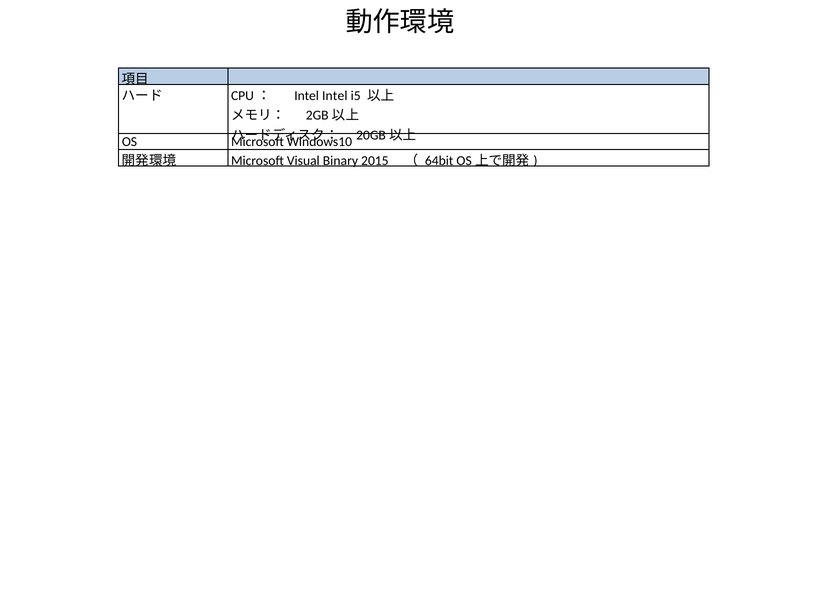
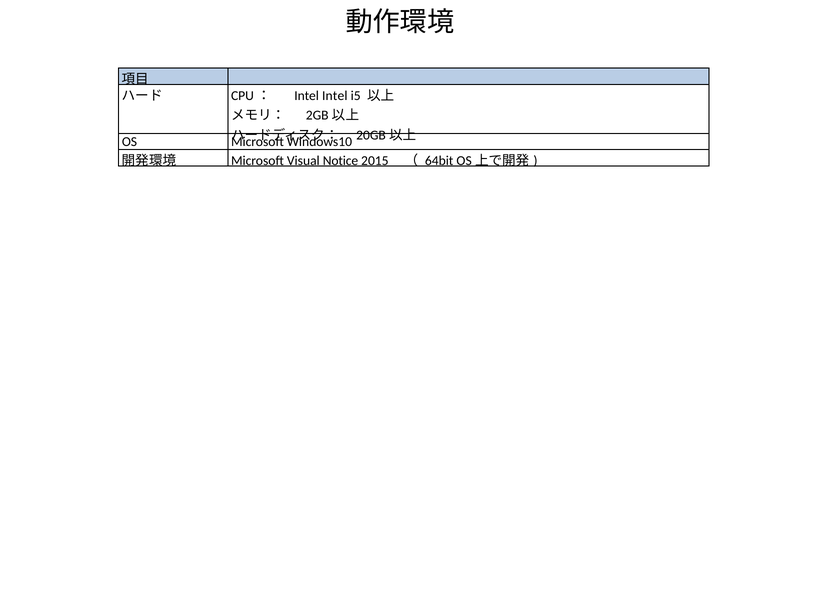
Binary: Binary -> Notice
